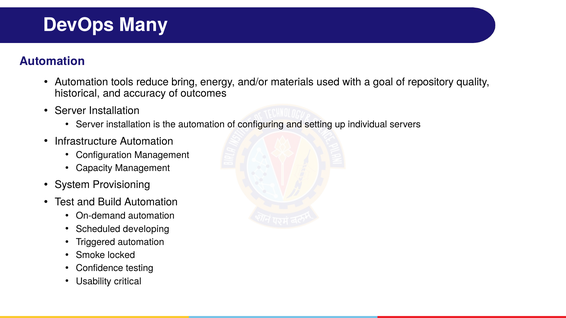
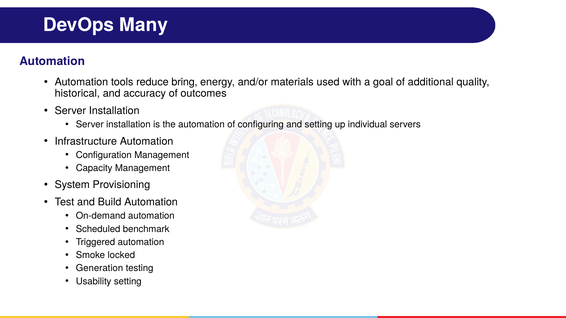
repository: repository -> additional
developing: developing -> benchmark
Confidence: Confidence -> Generation
Usability critical: critical -> setting
